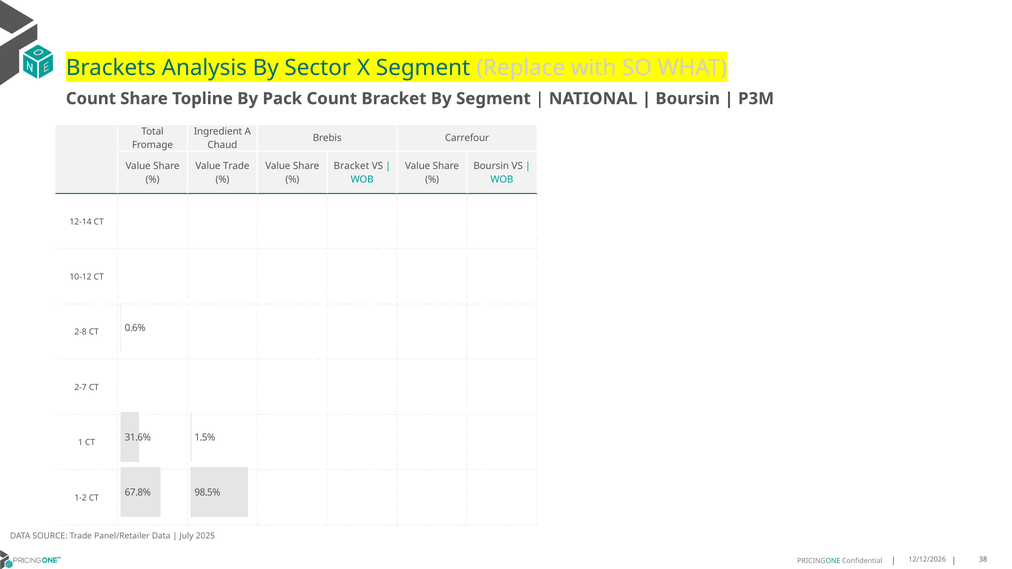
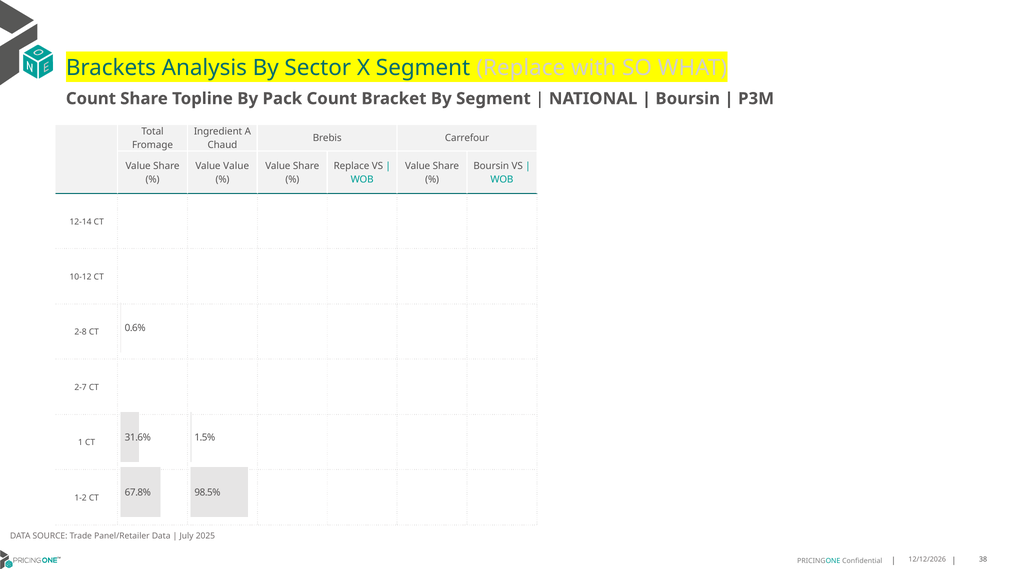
Value Trade: Trade -> Value
Bracket at (351, 166): Bracket -> Replace
